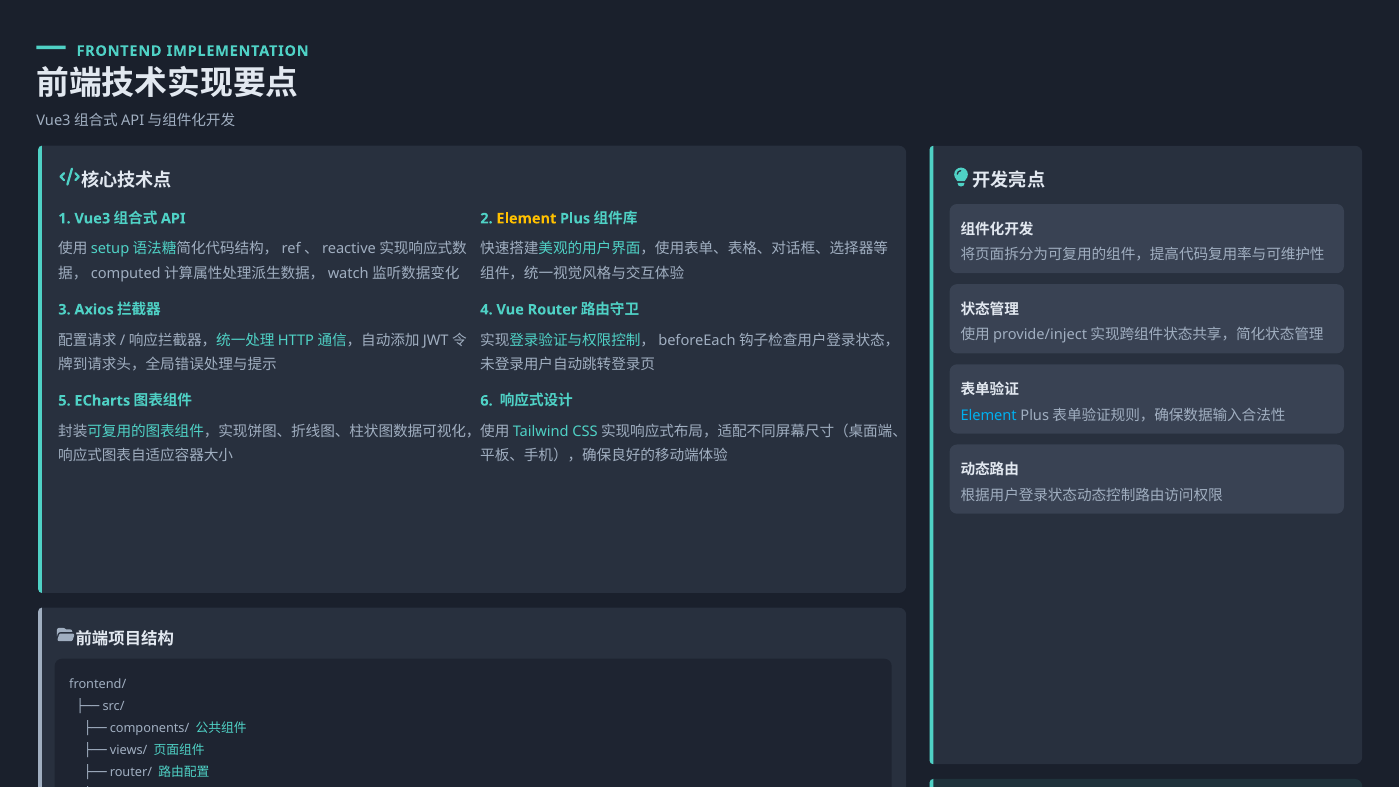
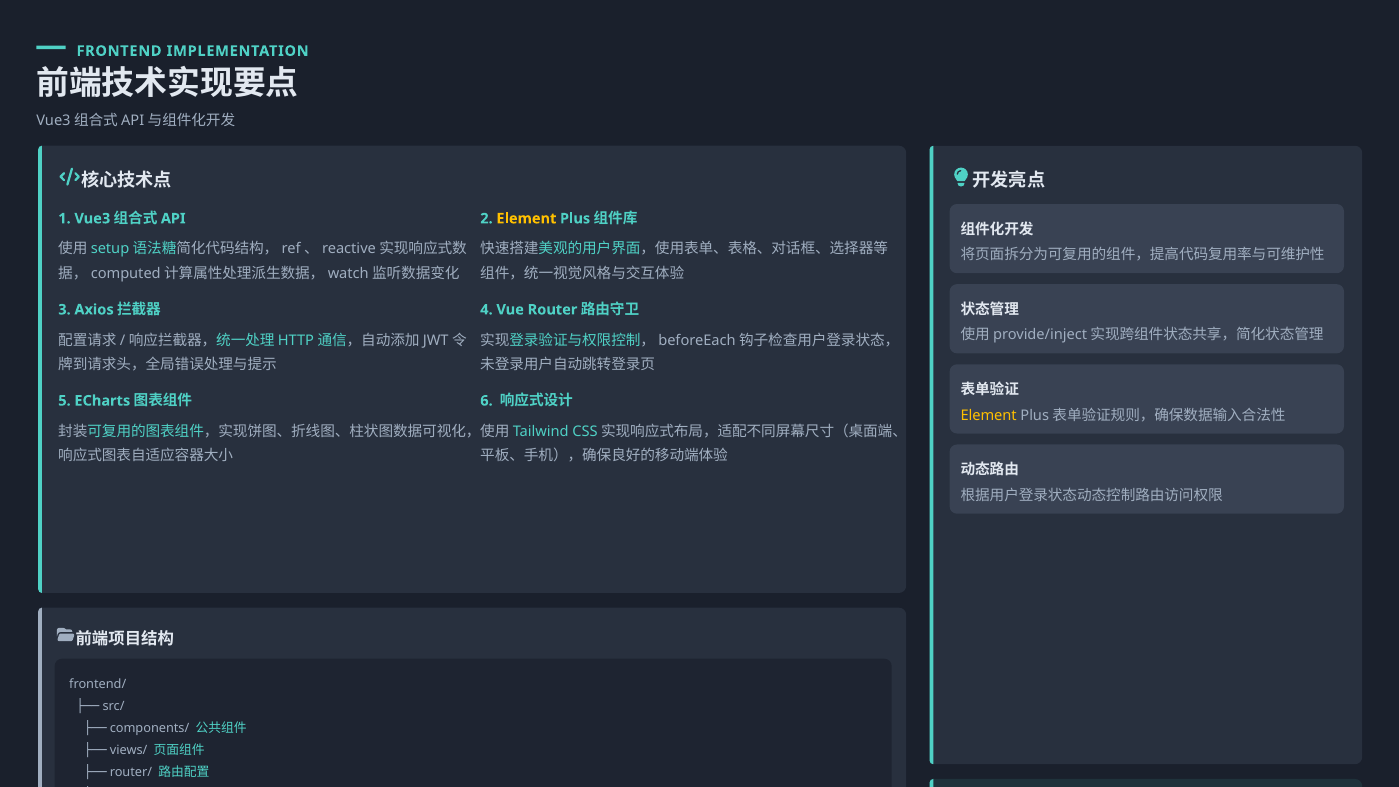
Element at (989, 415) colour: light blue -> yellow
